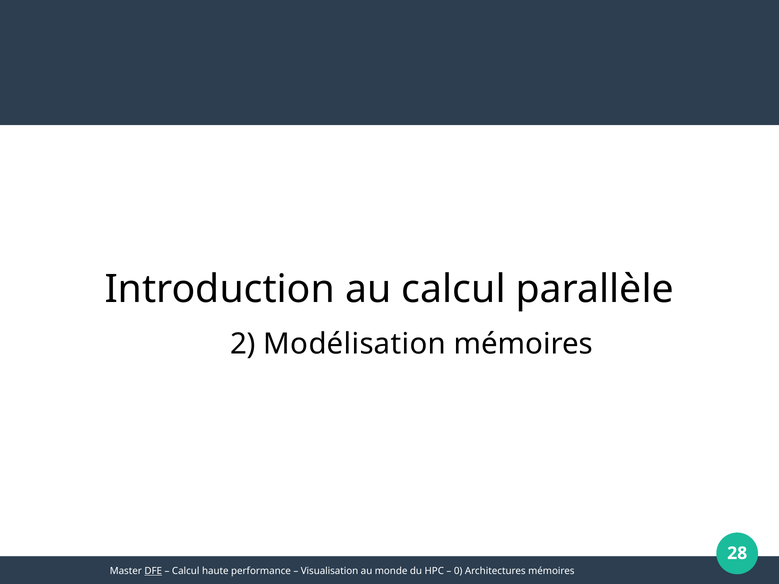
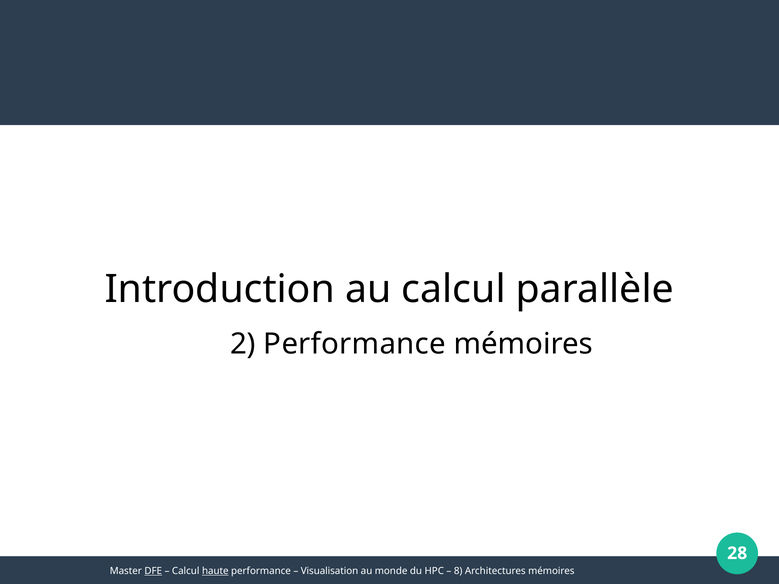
2 Modélisation: Modélisation -> Performance
haute underline: none -> present
0: 0 -> 8
